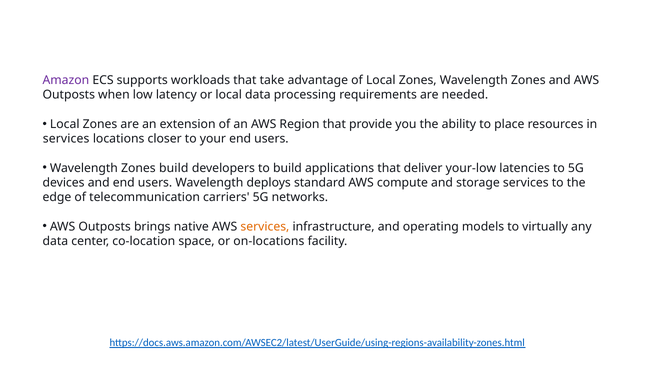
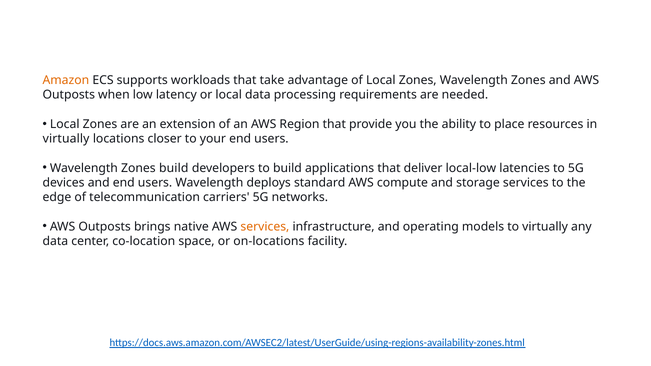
Amazon colour: purple -> orange
services at (66, 139): services -> virtually
your-low: your-low -> local-low
